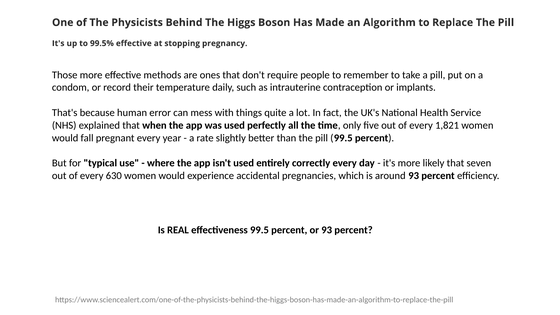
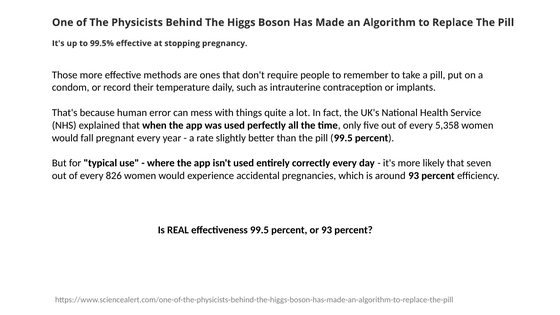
1,821: 1,821 -> 5,358
630: 630 -> 826
